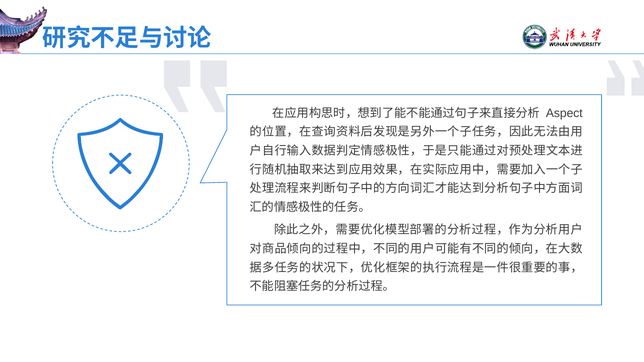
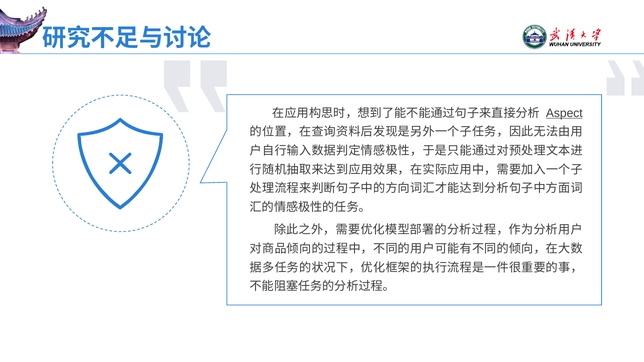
Aspect underline: none -> present
